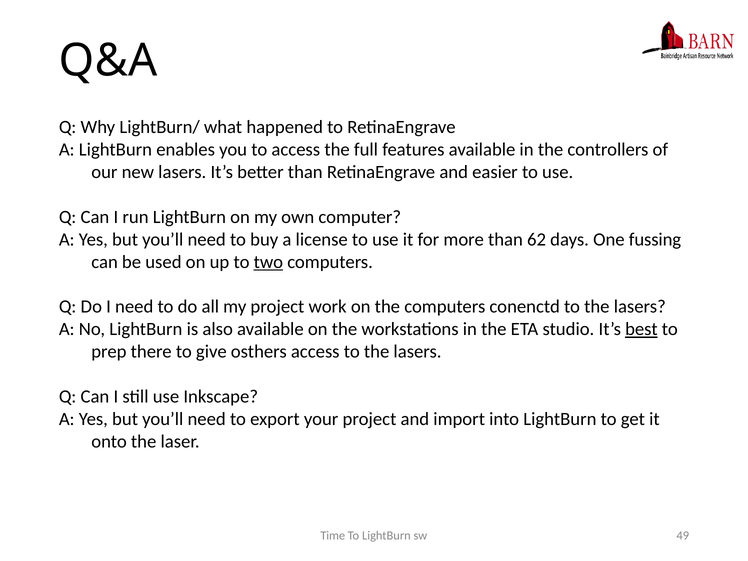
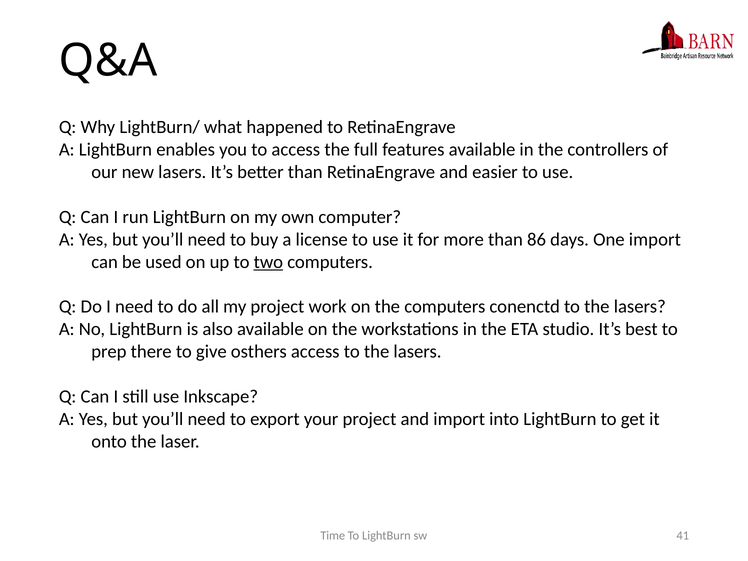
62: 62 -> 86
One fussing: fussing -> import
best underline: present -> none
49: 49 -> 41
